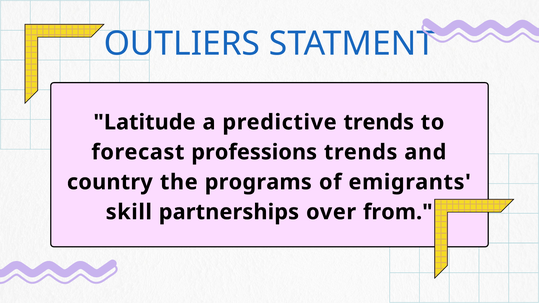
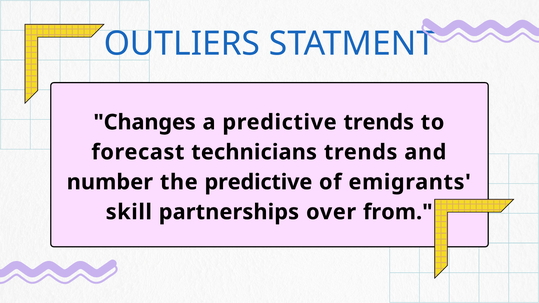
Latitude: Latitude -> Changes
professions: professions -> technicians
country: country -> number
the programs: programs -> predictive
